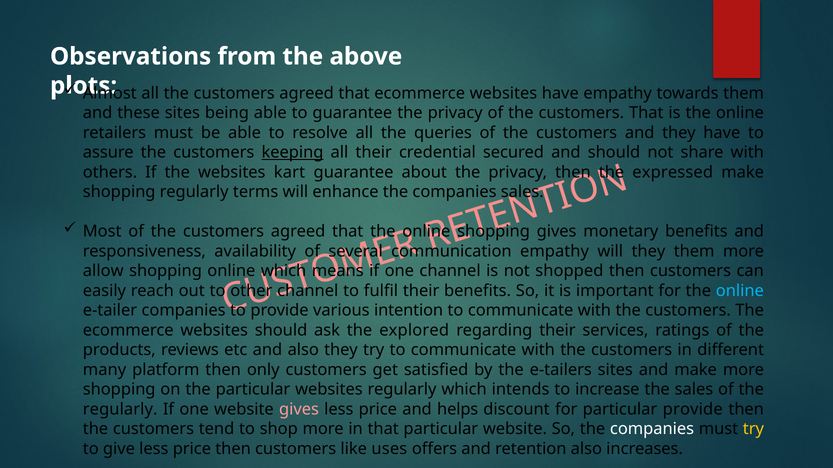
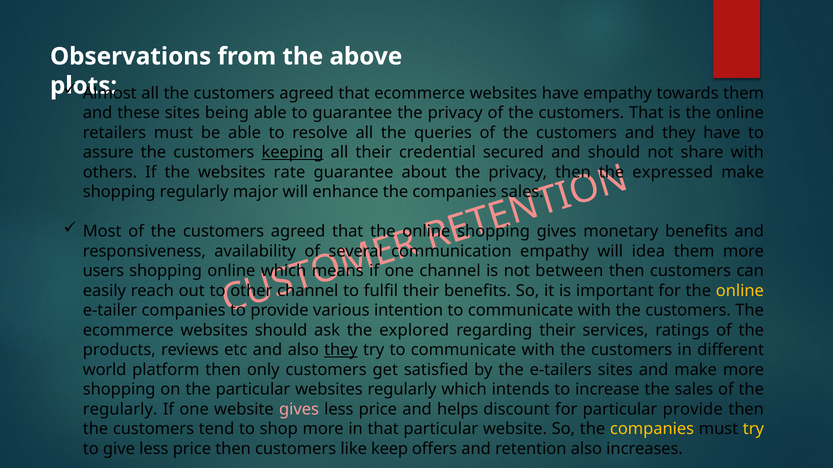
kart: kart -> rate
terms: terms -> major
will they: they -> idea
allow: allow -> users
shopped: shopped -> between
online at (740, 291) colour: light blue -> yellow
they at (341, 350) underline: none -> present
many: many -> world
companies at (652, 429) colour: white -> yellow
uses: uses -> keep
